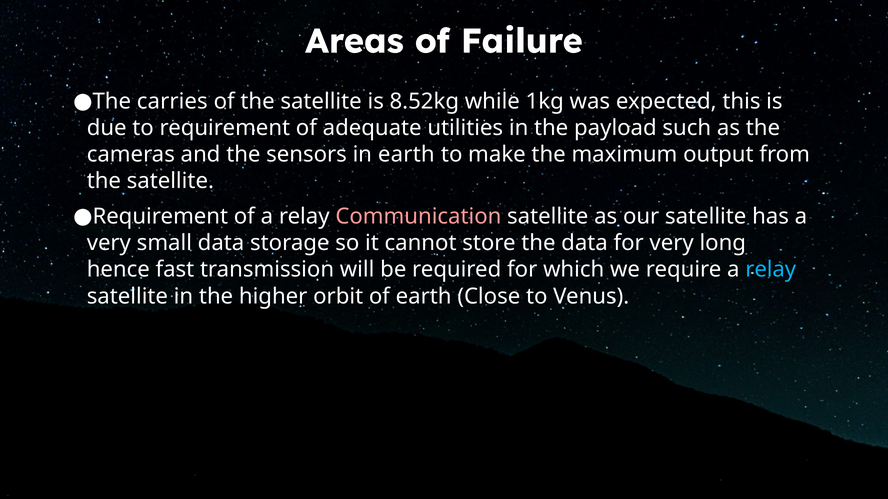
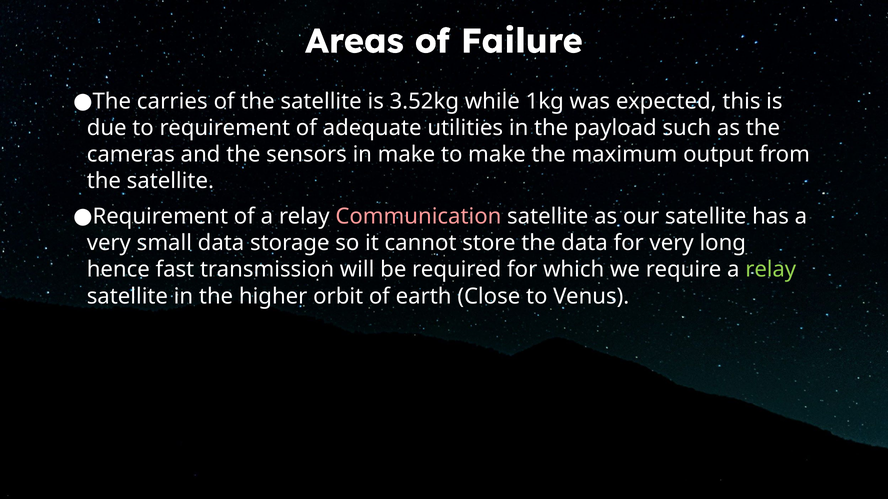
8.52kg: 8.52kg -> 3.52kg
in earth: earth -> make
relay at (771, 270) colour: light blue -> light green
